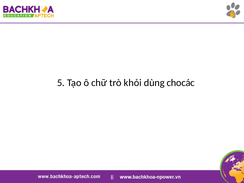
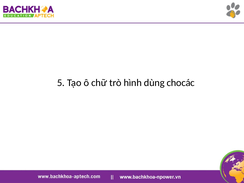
khỏi: khỏi -> hình
